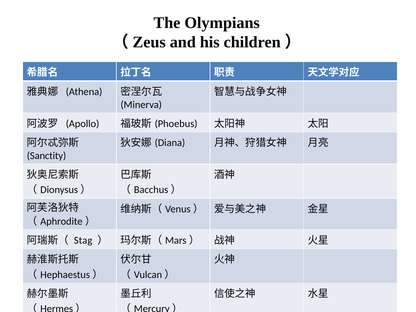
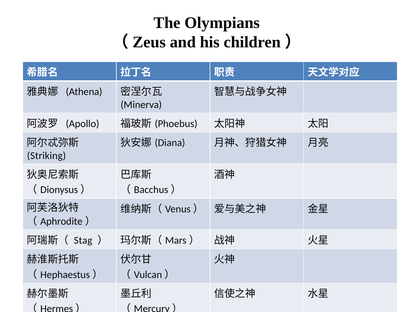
Sanctity: Sanctity -> Striking
